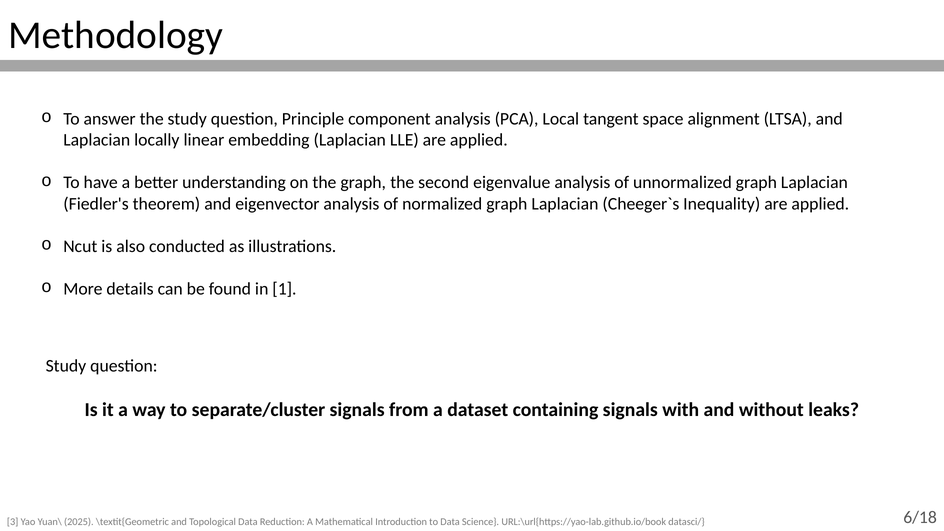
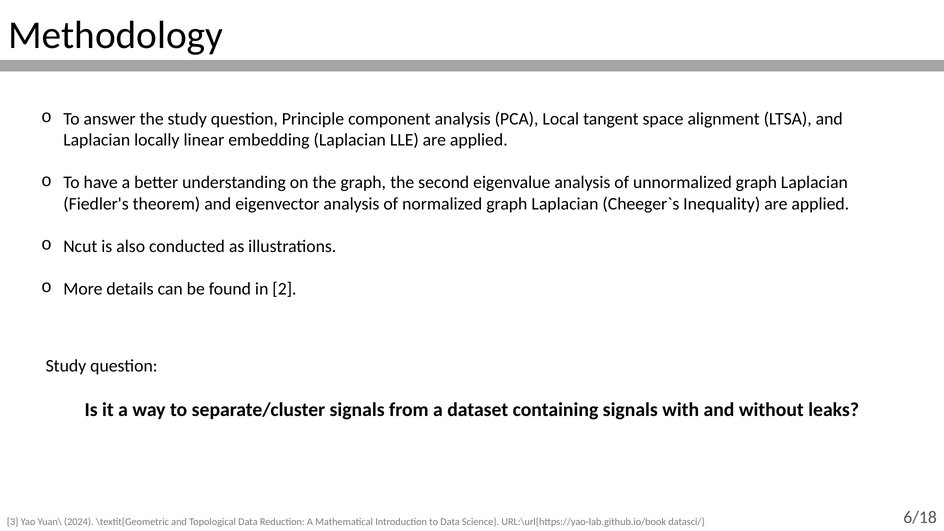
1: 1 -> 2
2025: 2025 -> 2024
